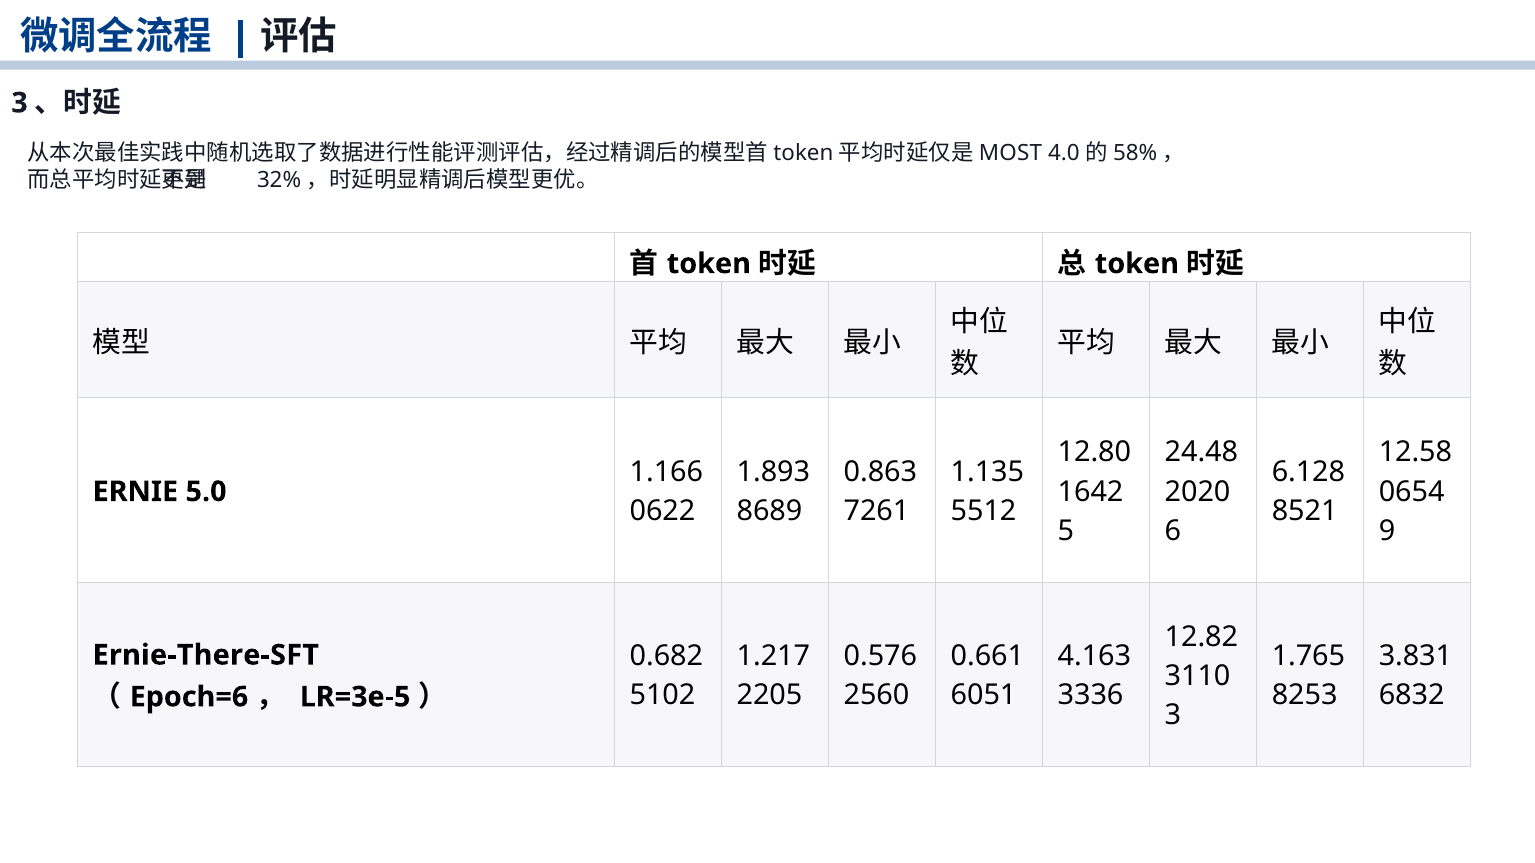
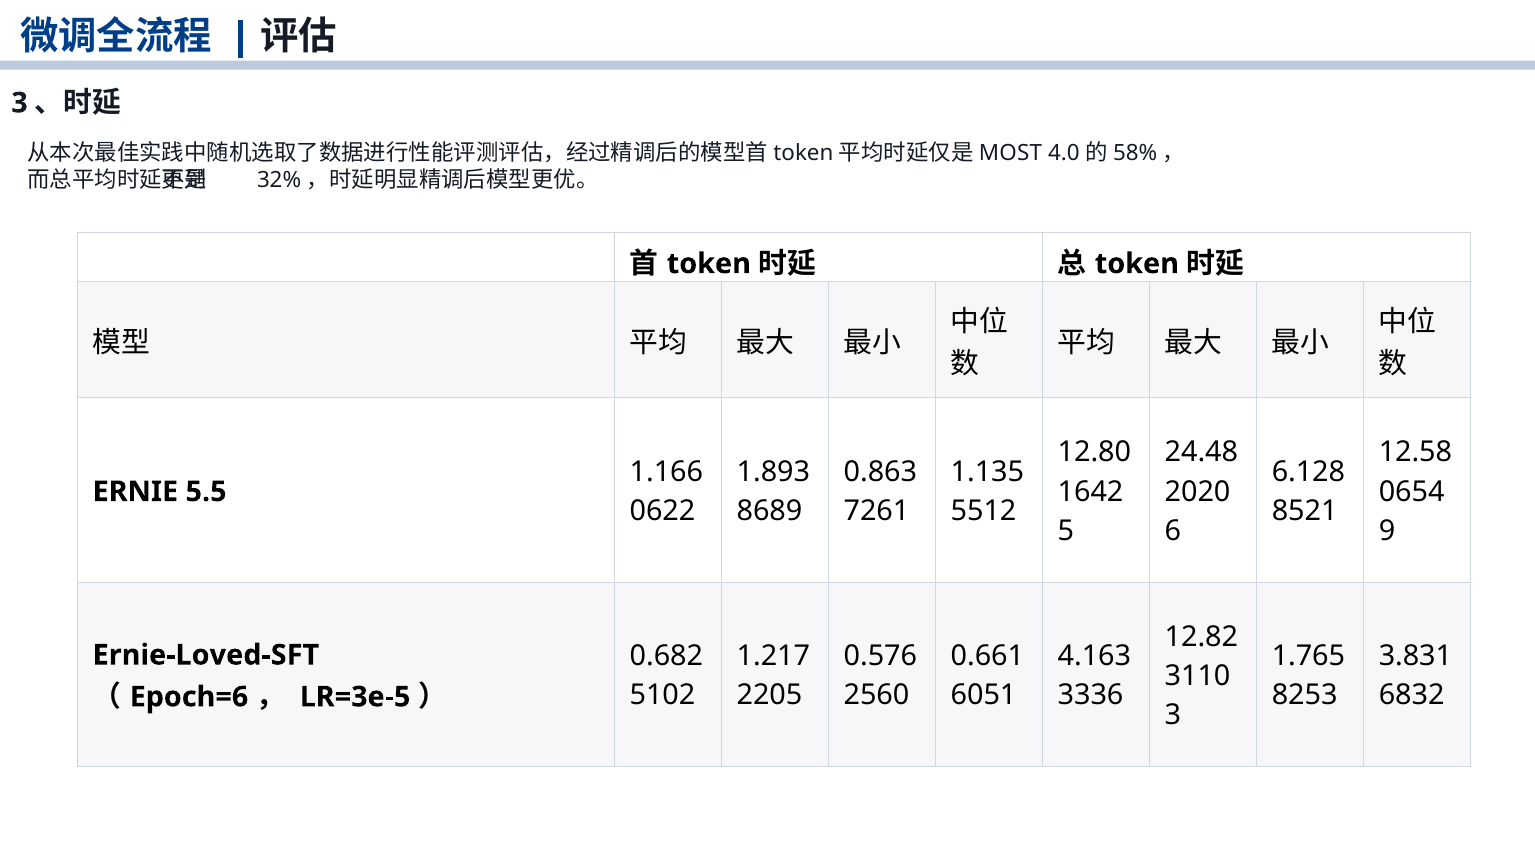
5.0: 5.0 -> 5.5
Ernie-There-SFT: Ernie-There-SFT -> Ernie-Loved-SFT
